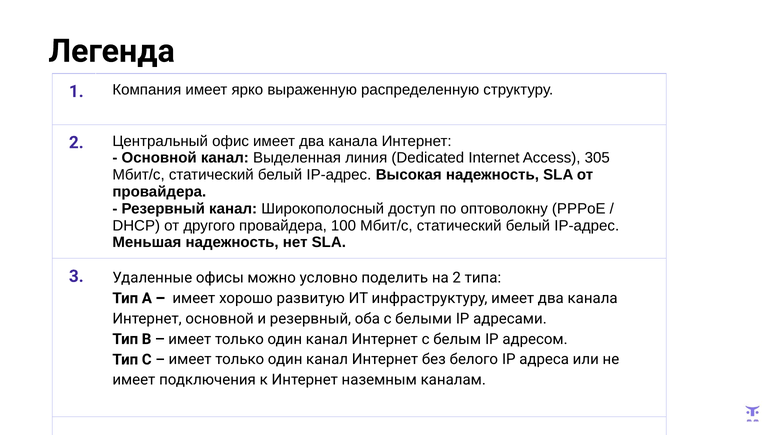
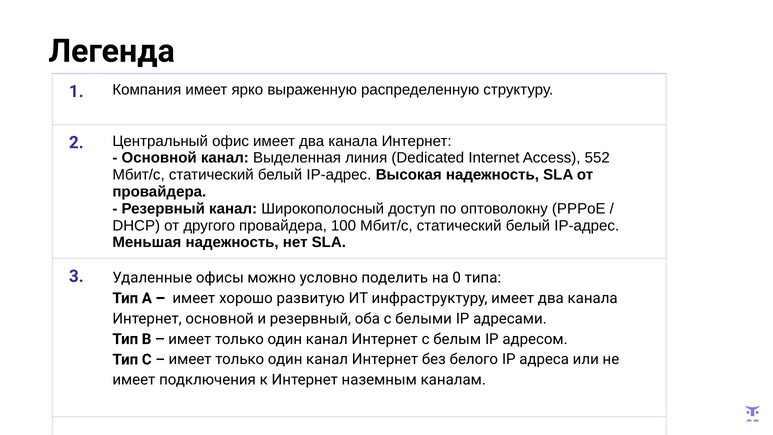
305: 305 -> 552
на 2: 2 -> 0
